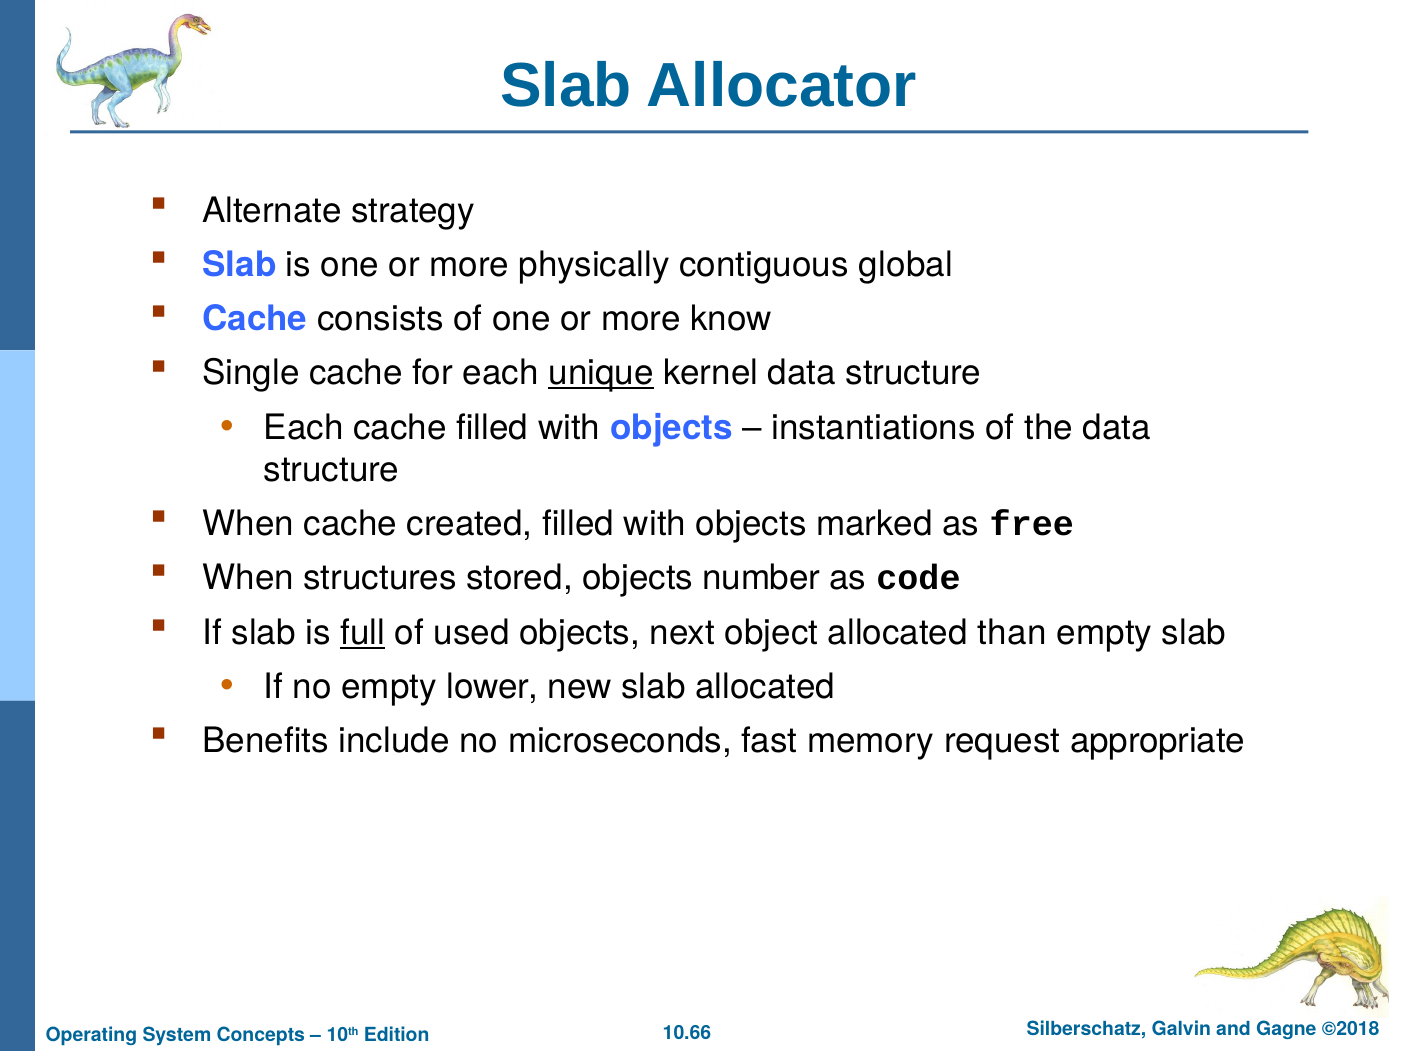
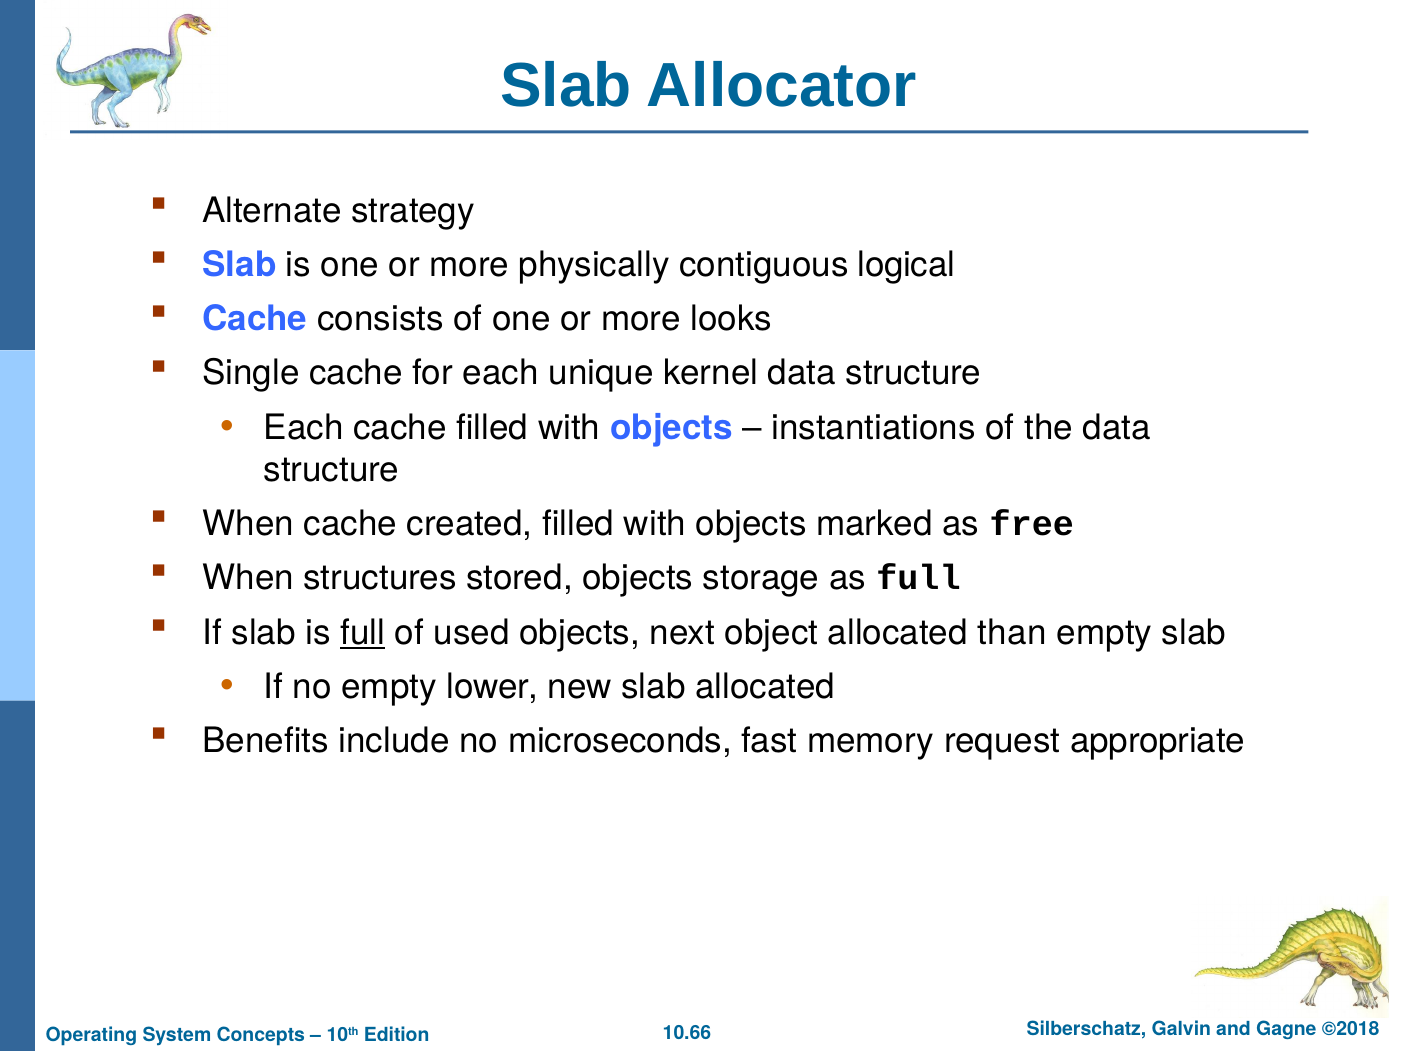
global: global -> logical
know: know -> looks
unique underline: present -> none
number: number -> storage
as code: code -> full
